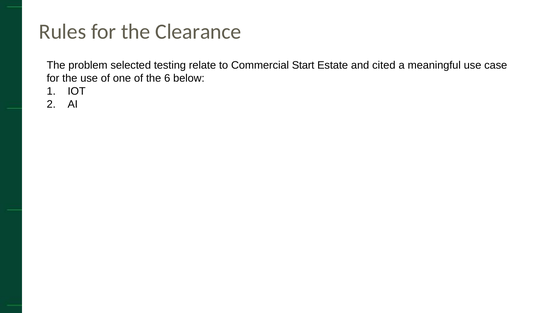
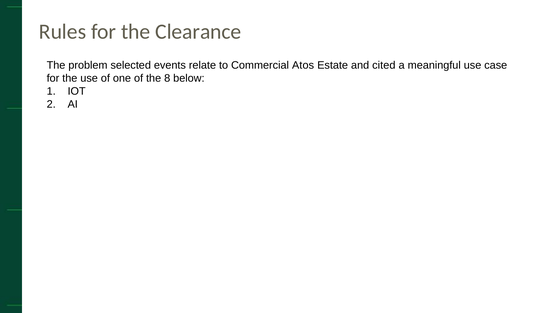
testing: testing -> events
Start: Start -> Atos
6: 6 -> 8
